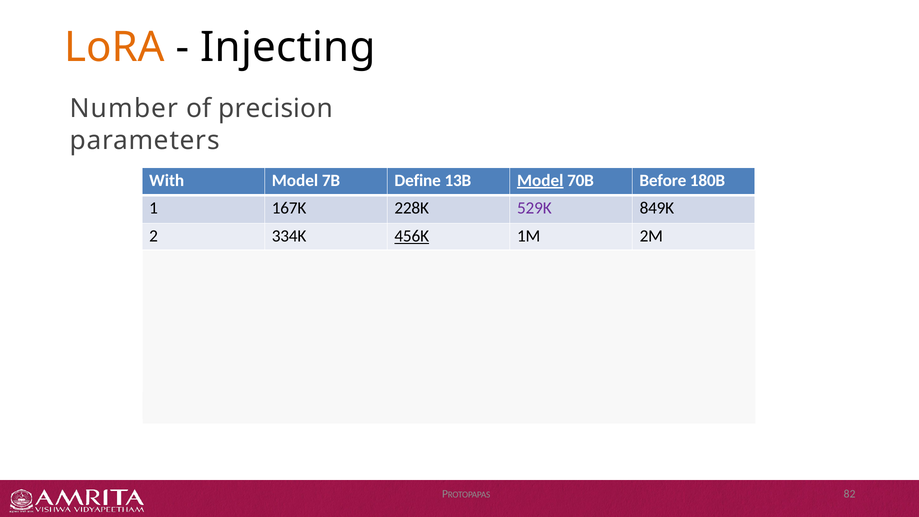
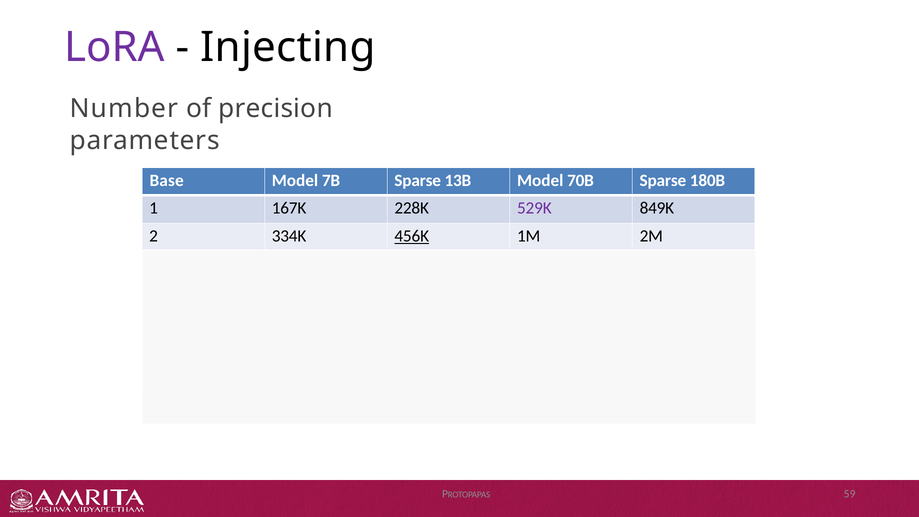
LoRA colour: orange -> purple
With: With -> Base
7B Define: Define -> Sparse
Model at (540, 180) underline: present -> none
70B Before: Before -> Sparse
82: 82 -> 59
